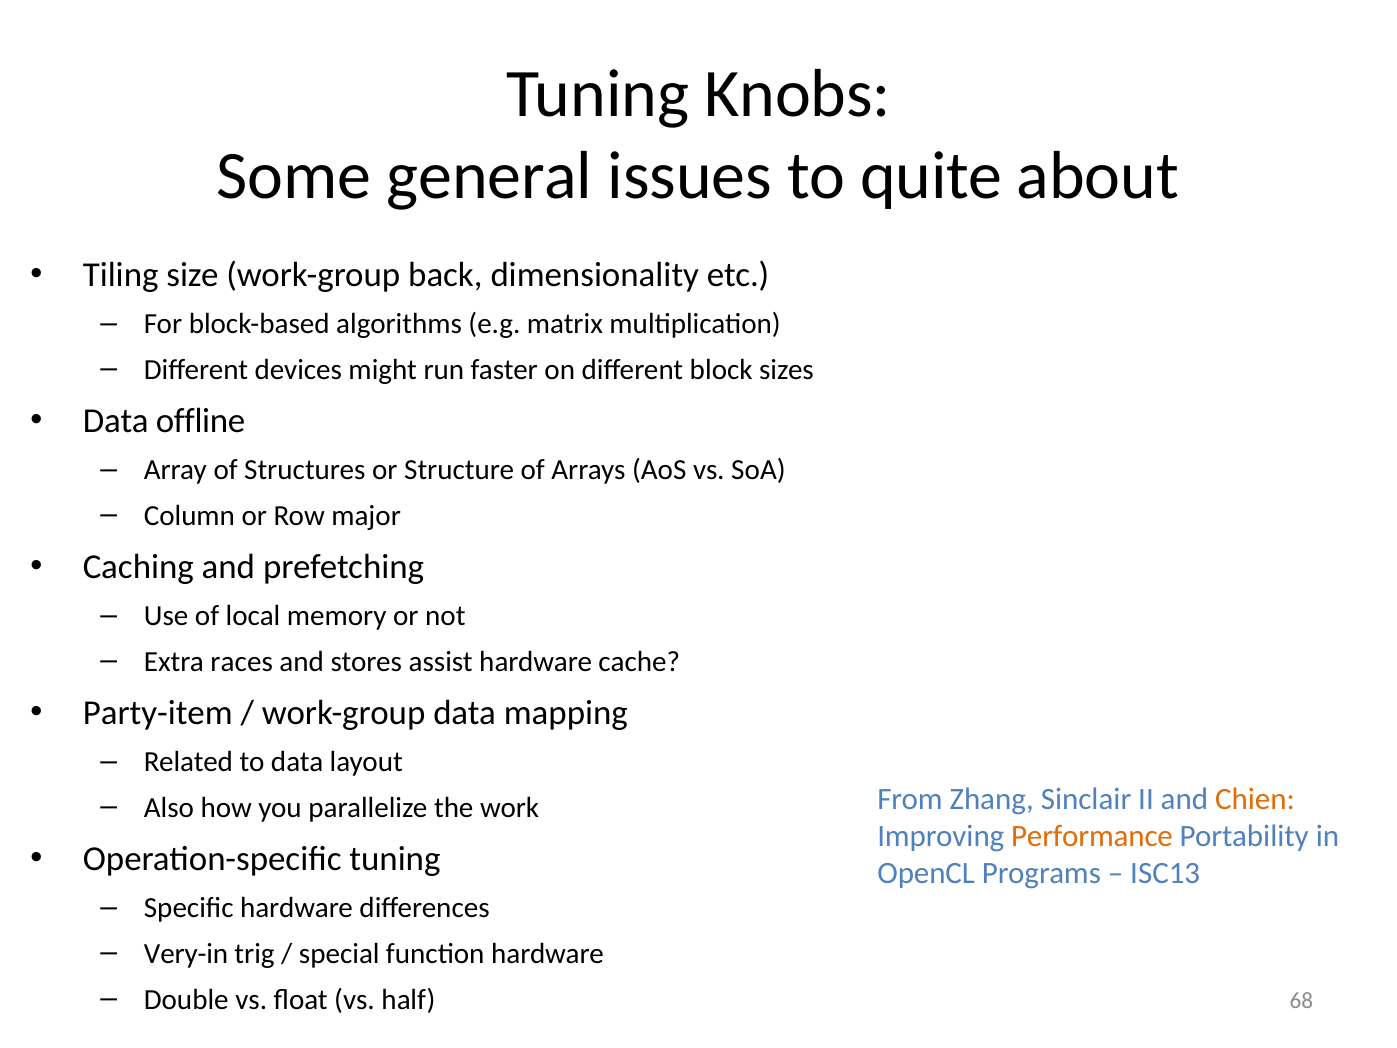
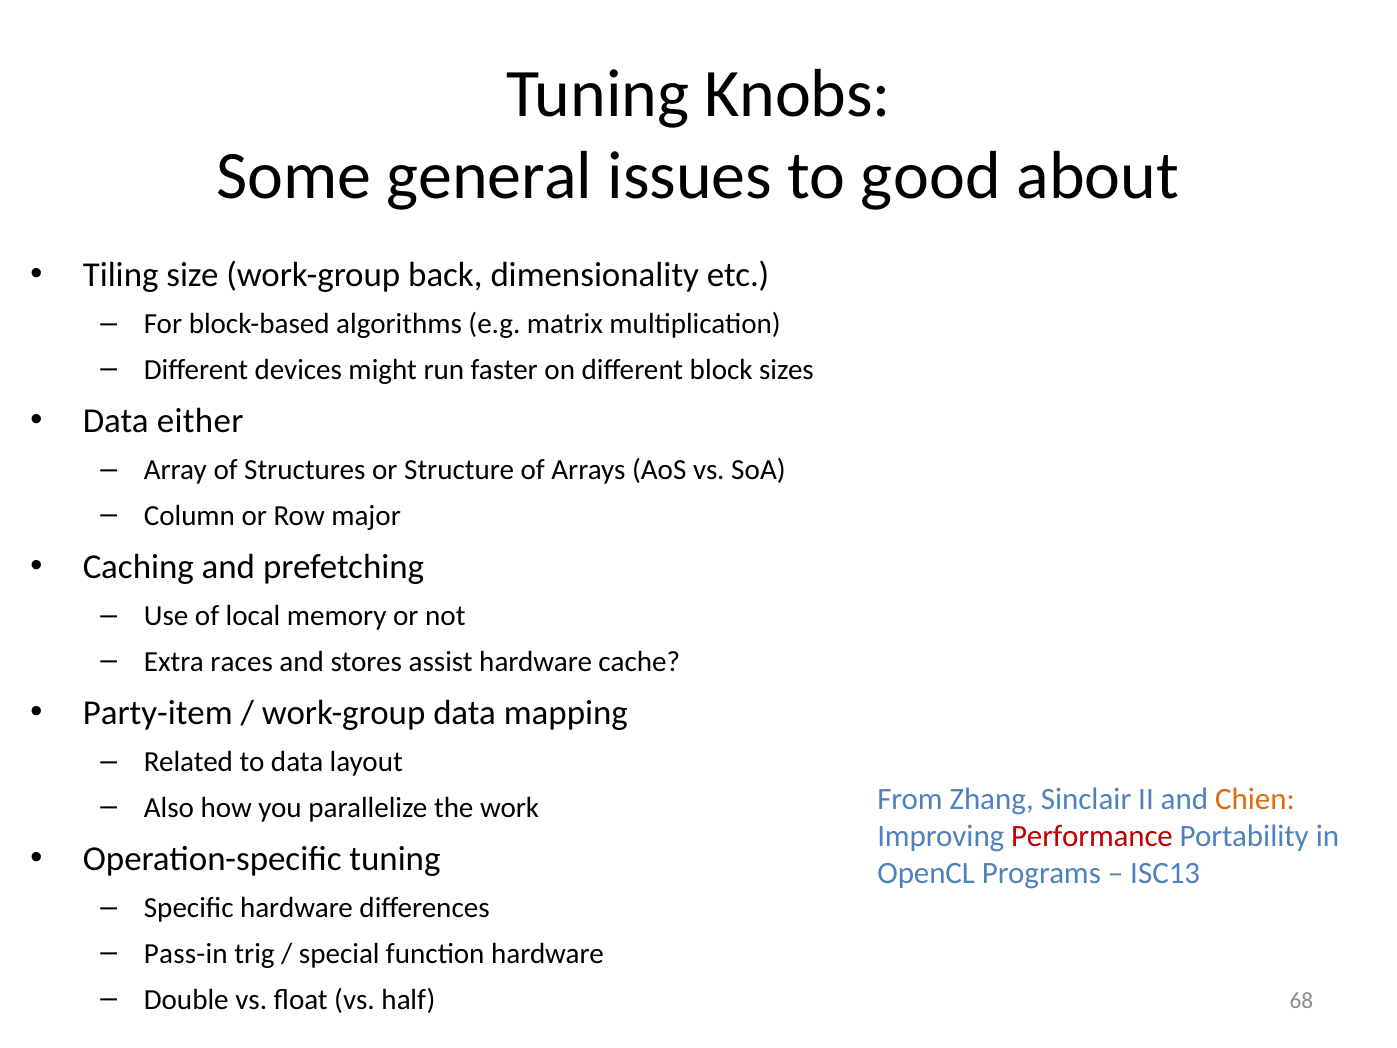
quite: quite -> good
offline: offline -> either
Performance colour: orange -> red
Very-in: Very-in -> Pass-in
